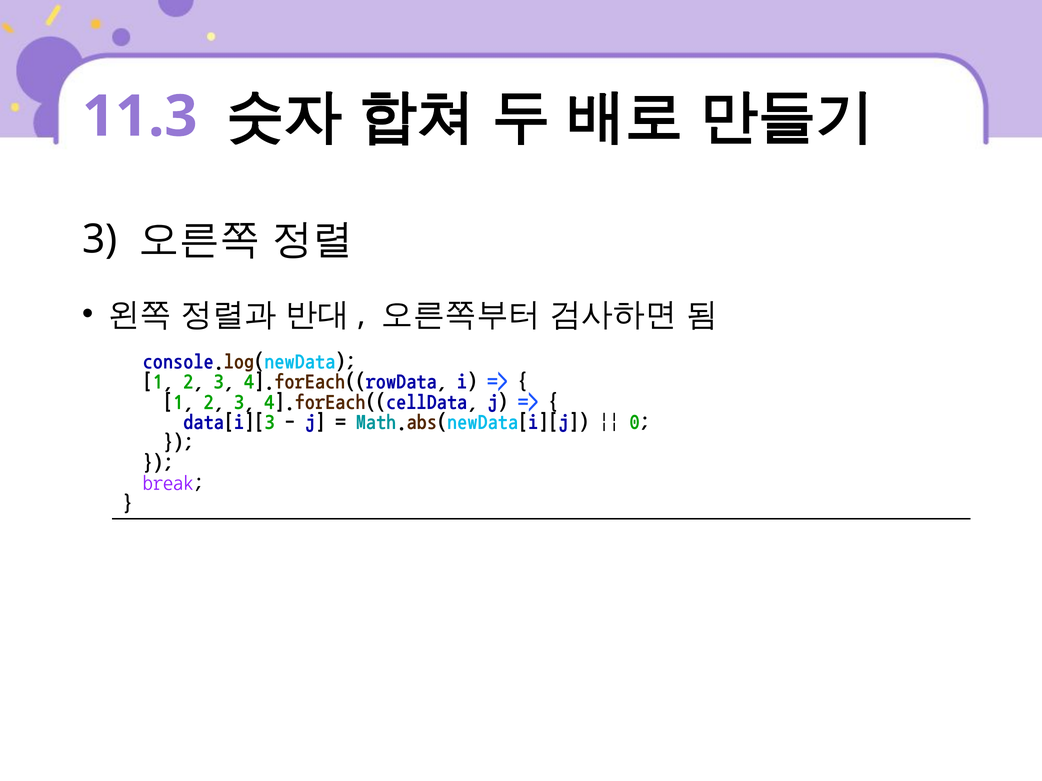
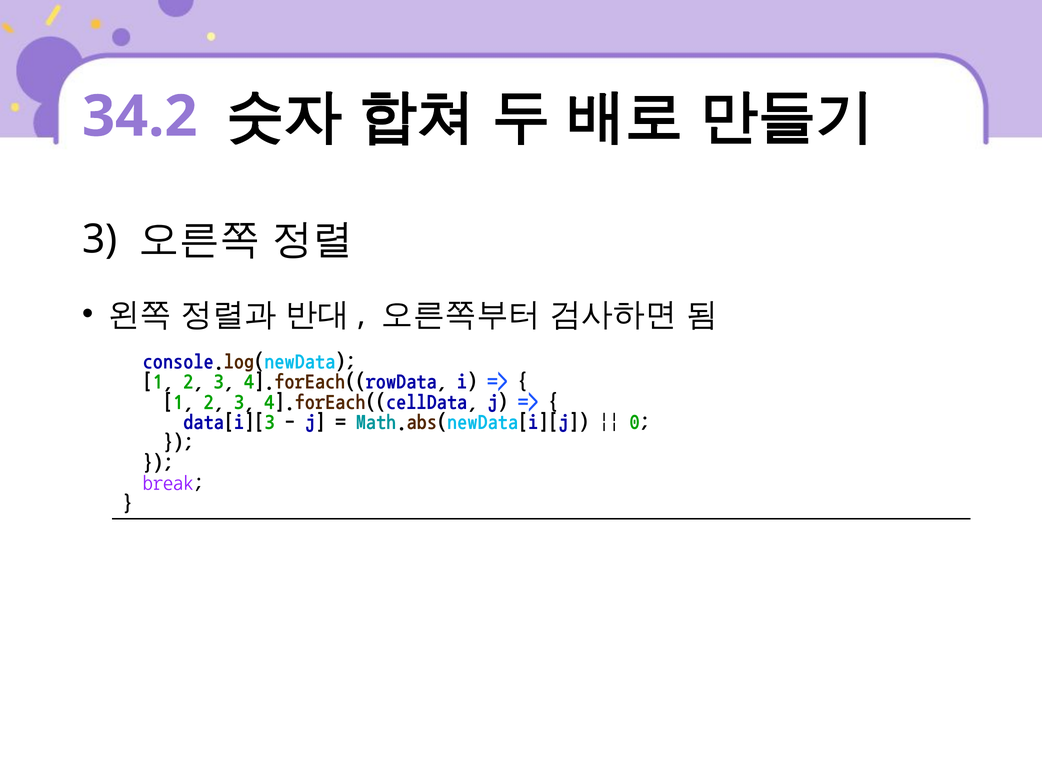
11.3: 11.3 -> 34.2
